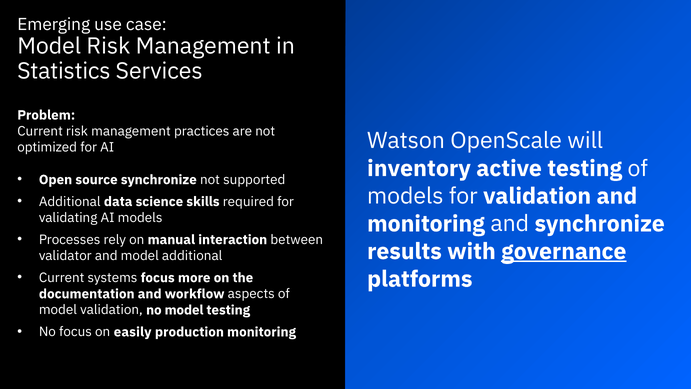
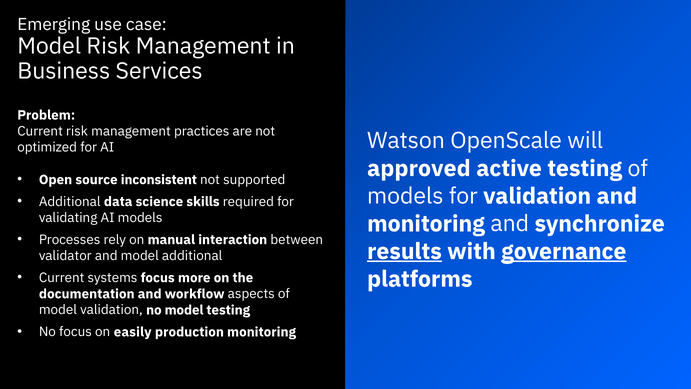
Statistics: Statistics -> Business
inventory: inventory -> approved
source synchronize: synchronize -> inconsistent
results underline: none -> present
